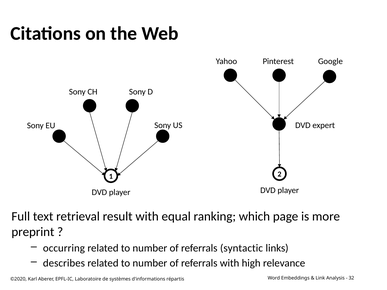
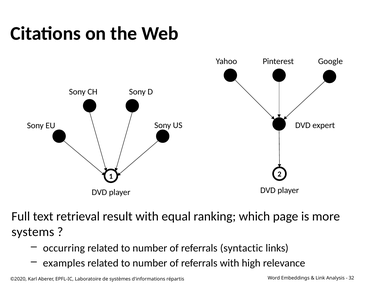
preprint: preprint -> systems
describes: describes -> examples
